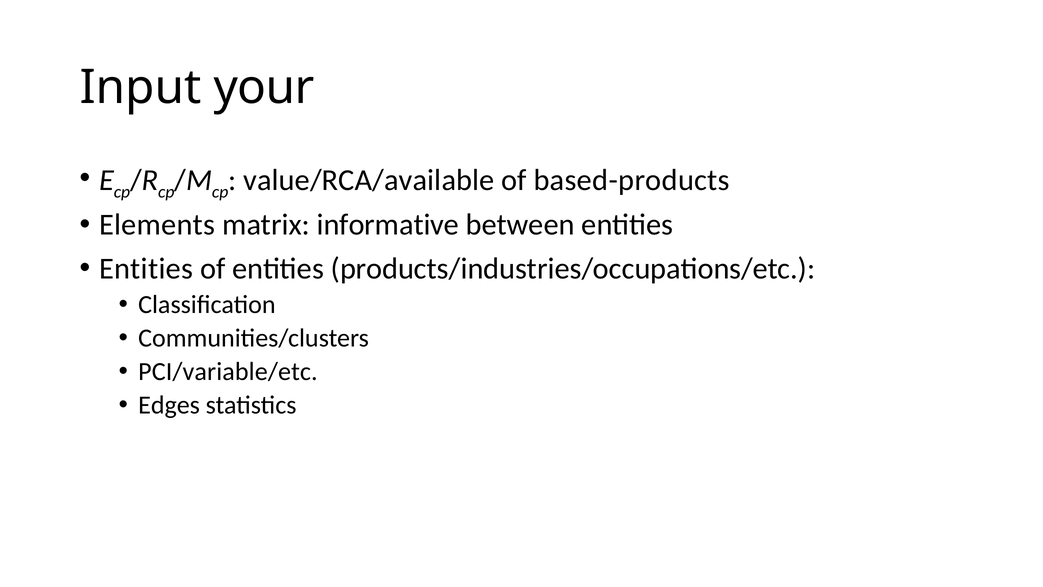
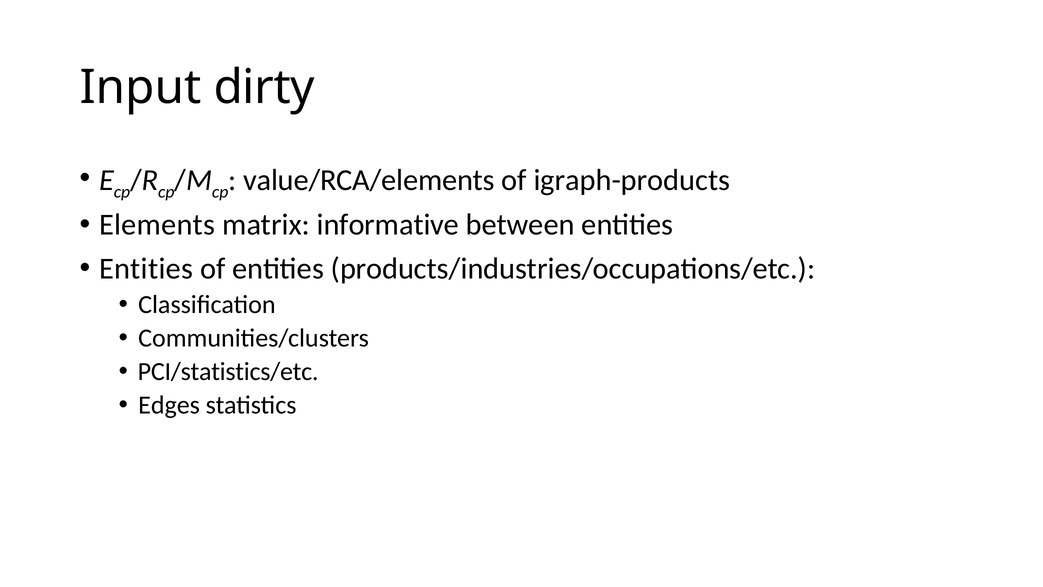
your: your -> dirty
value/RCA/available: value/RCA/available -> value/RCA/elements
based-products: based-products -> igraph-products
PCI/variable/etc: PCI/variable/etc -> PCI/statistics/etc
